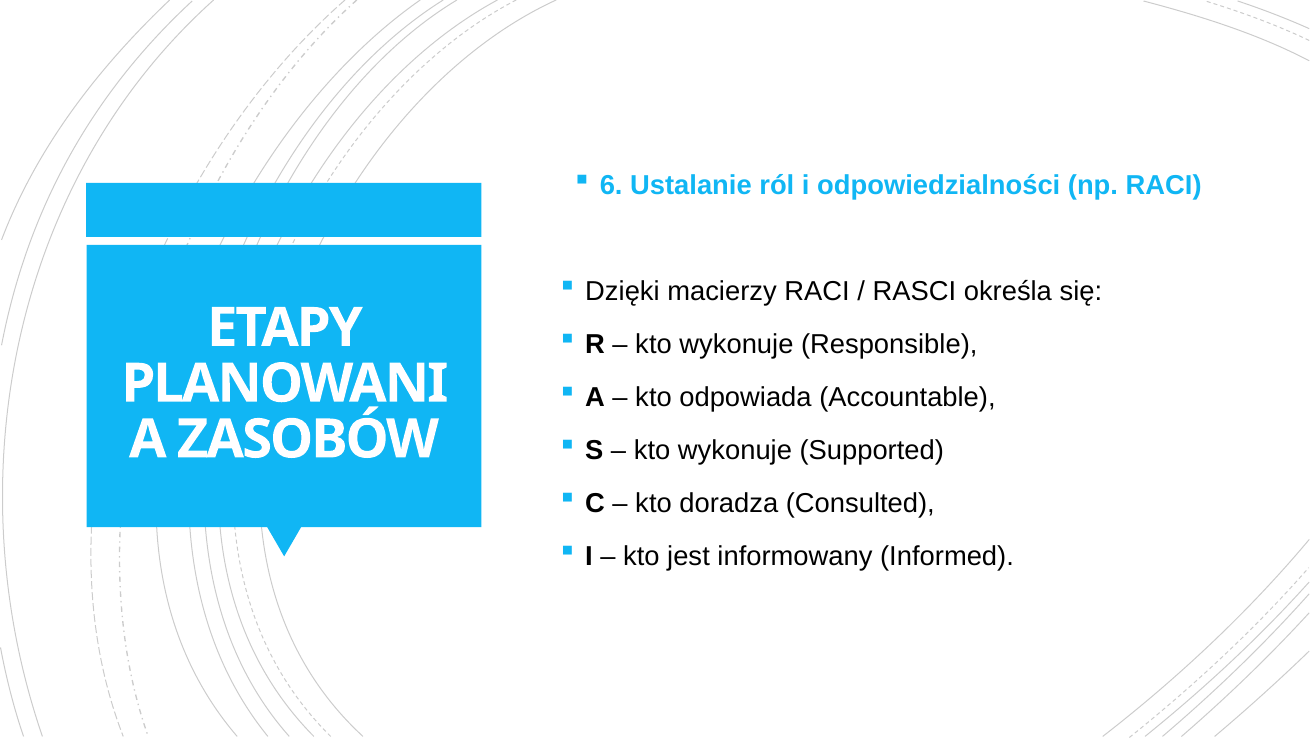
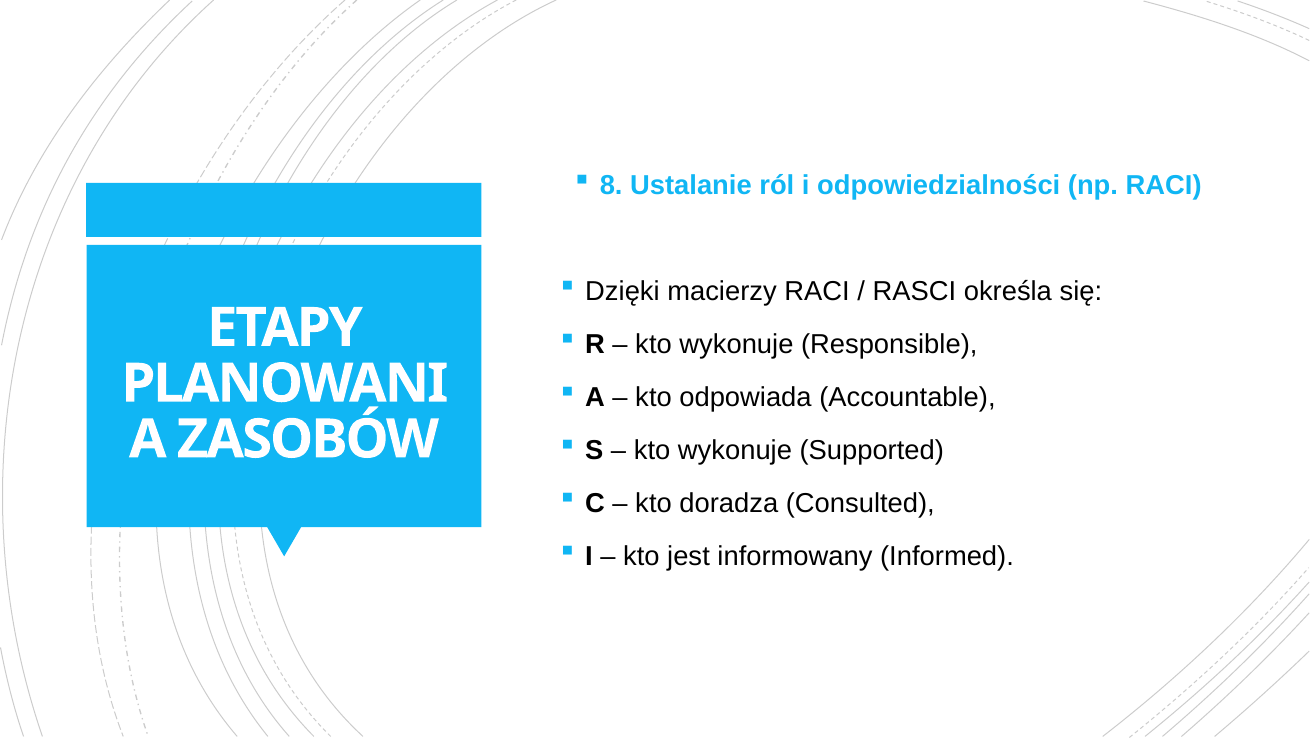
6: 6 -> 8
